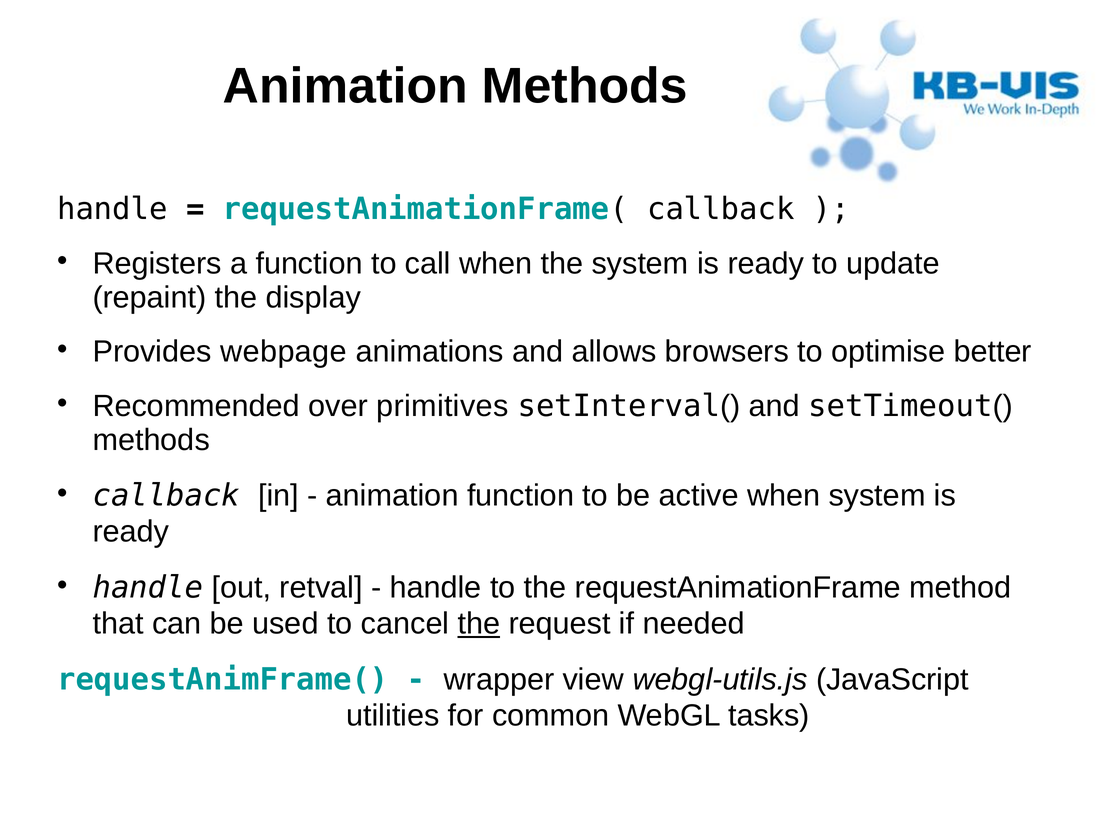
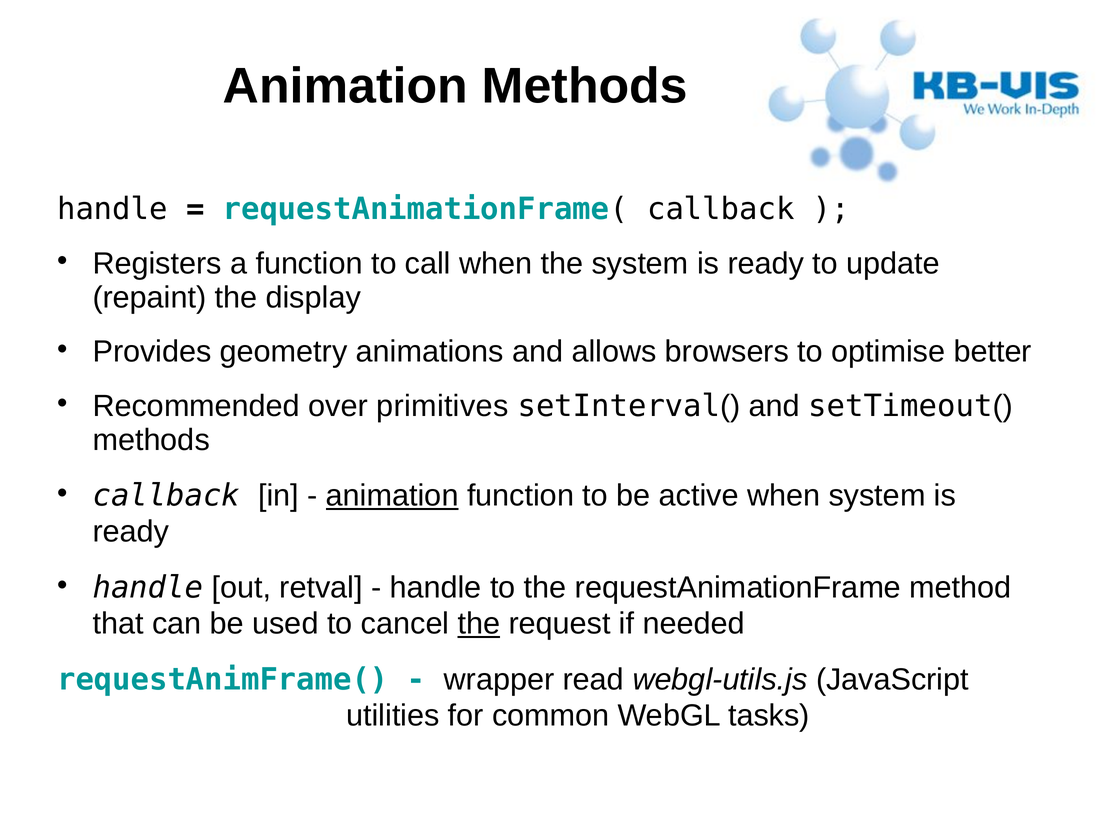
webpage: webpage -> geometry
animation at (392, 495) underline: none -> present
view: view -> read
